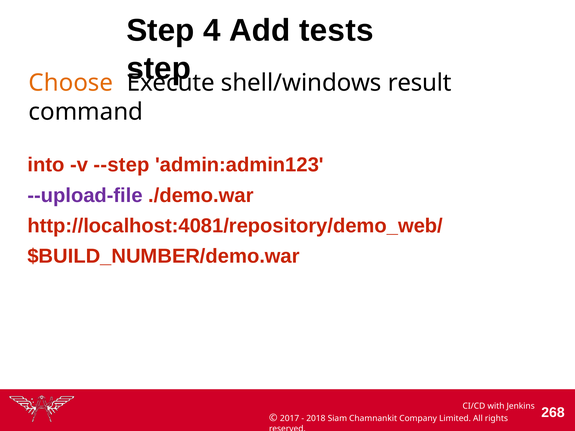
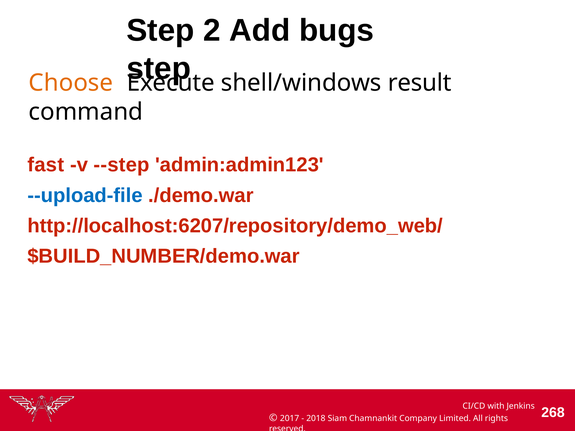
4: 4 -> 2
tests: tests -> bugs
into: into -> fast
--upload-file colour: purple -> blue
http://localhost:4081/repository/demo_web/: http://localhost:4081/repository/demo_web/ -> http://localhost:6207/repository/demo_web/
